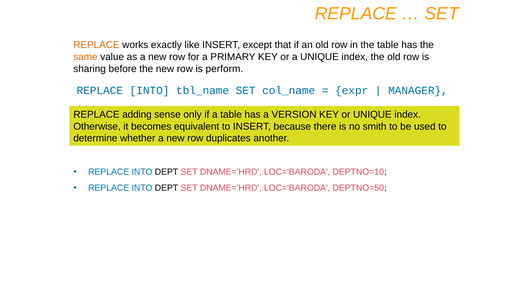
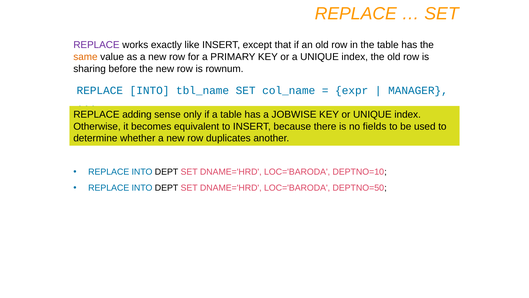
REPLACE at (96, 45) colour: orange -> purple
perform: perform -> rownum
VERSION: VERSION -> JOBWISE
smith: smith -> fields
